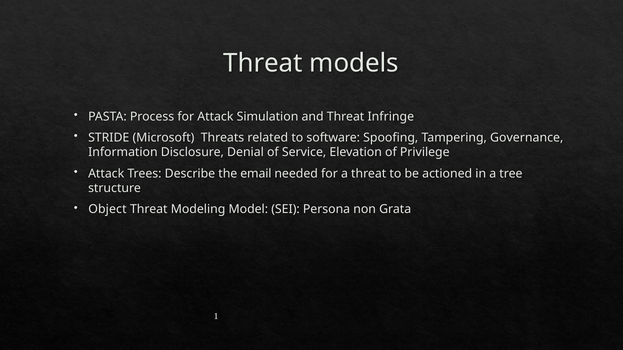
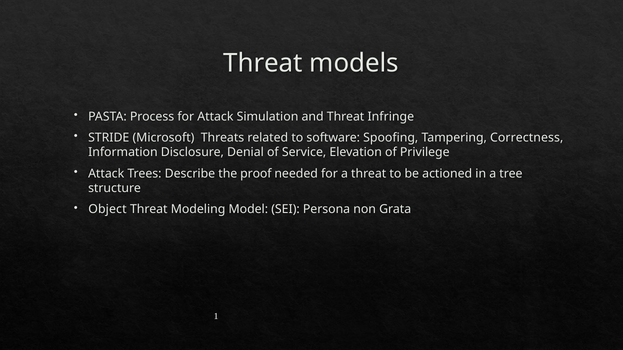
Governance: Governance -> Correctness
email: email -> proof
